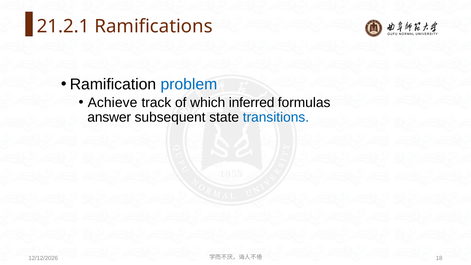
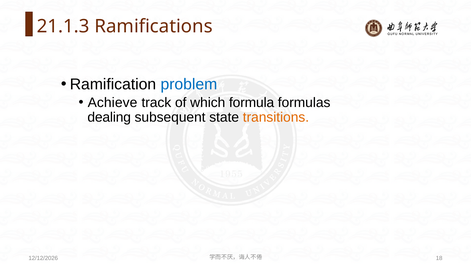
21.2.1: 21.2.1 -> 21.1.3
inferred: inferred -> formula
answer: answer -> dealing
transitions colour: blue -> orange
